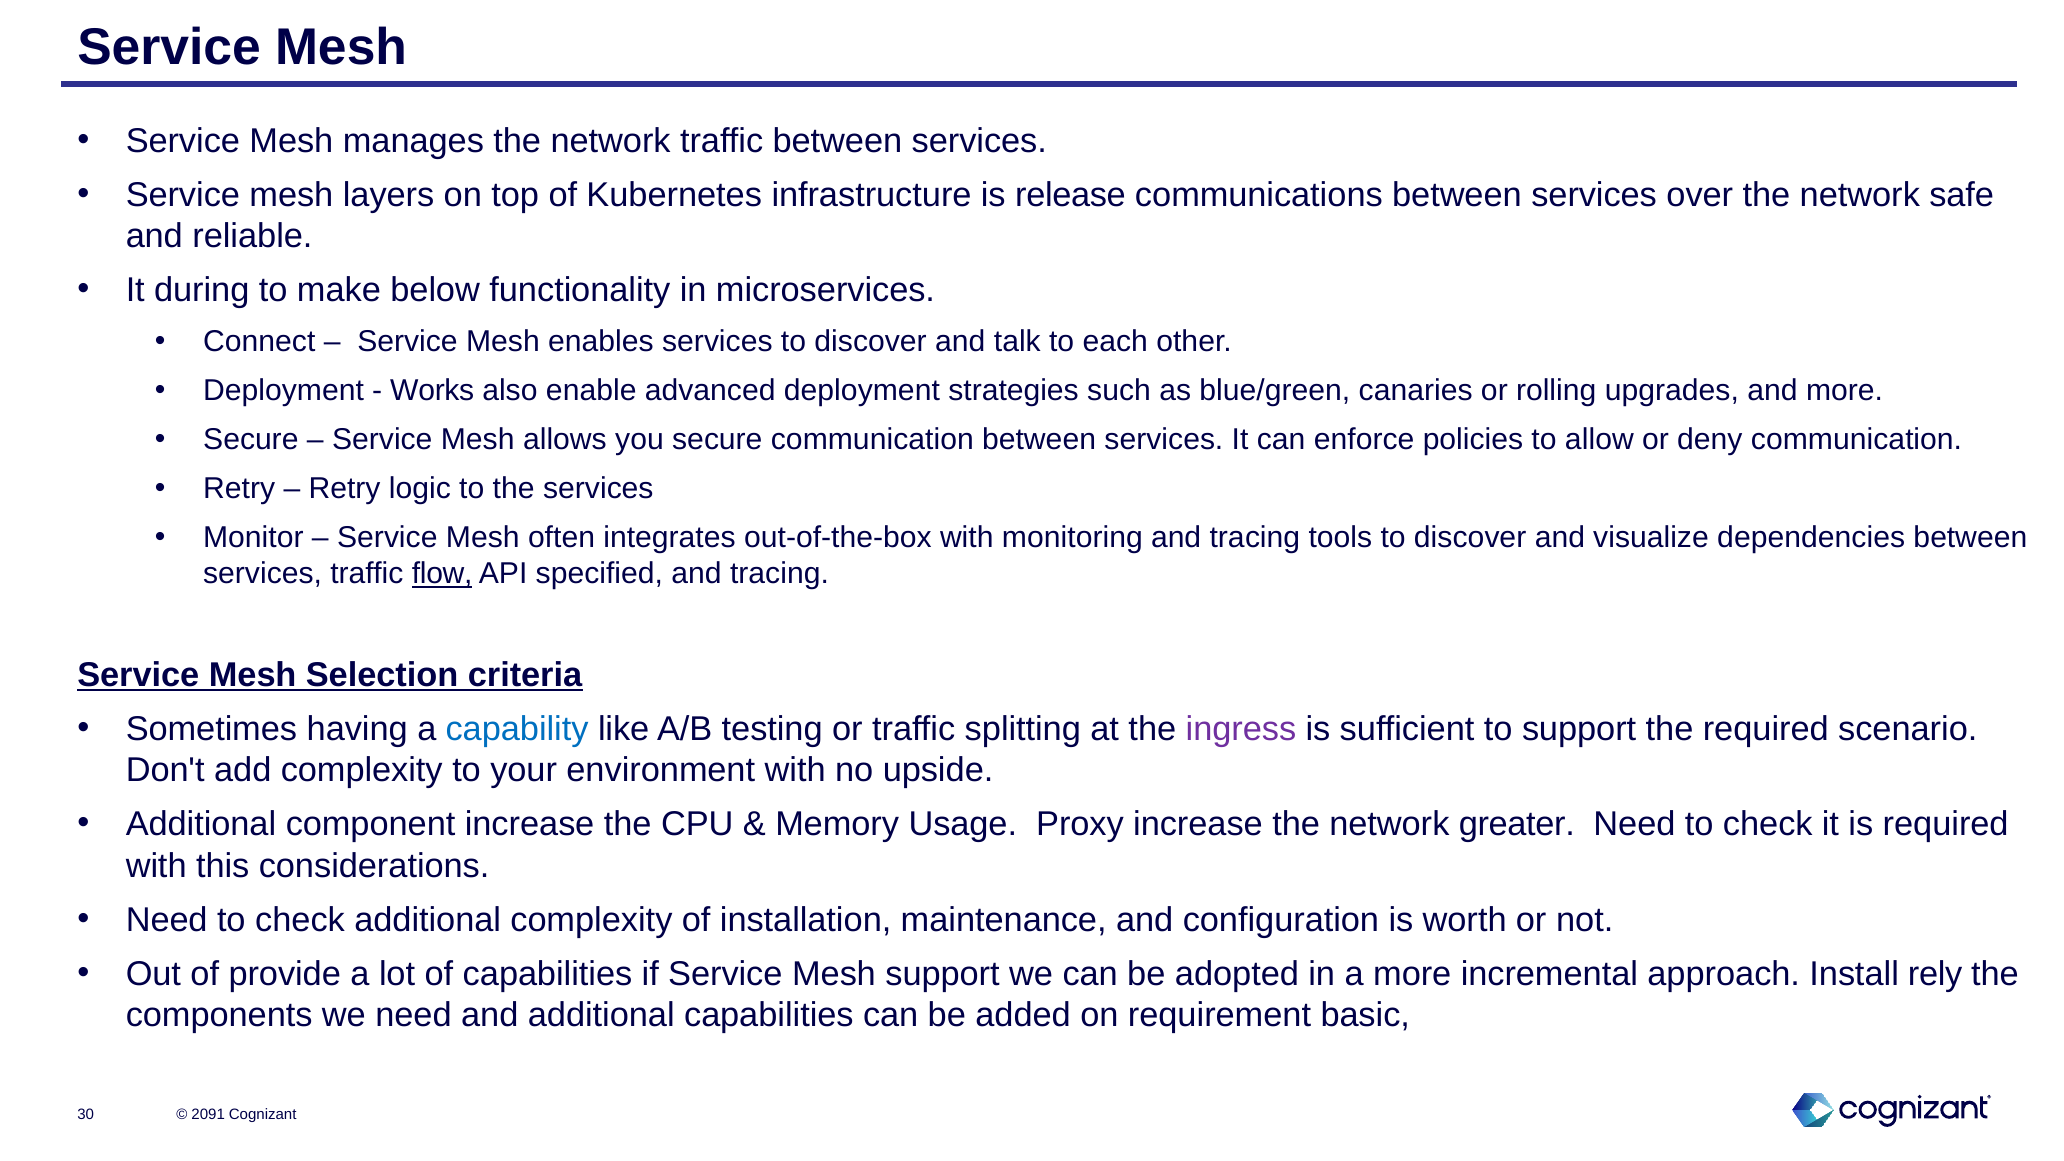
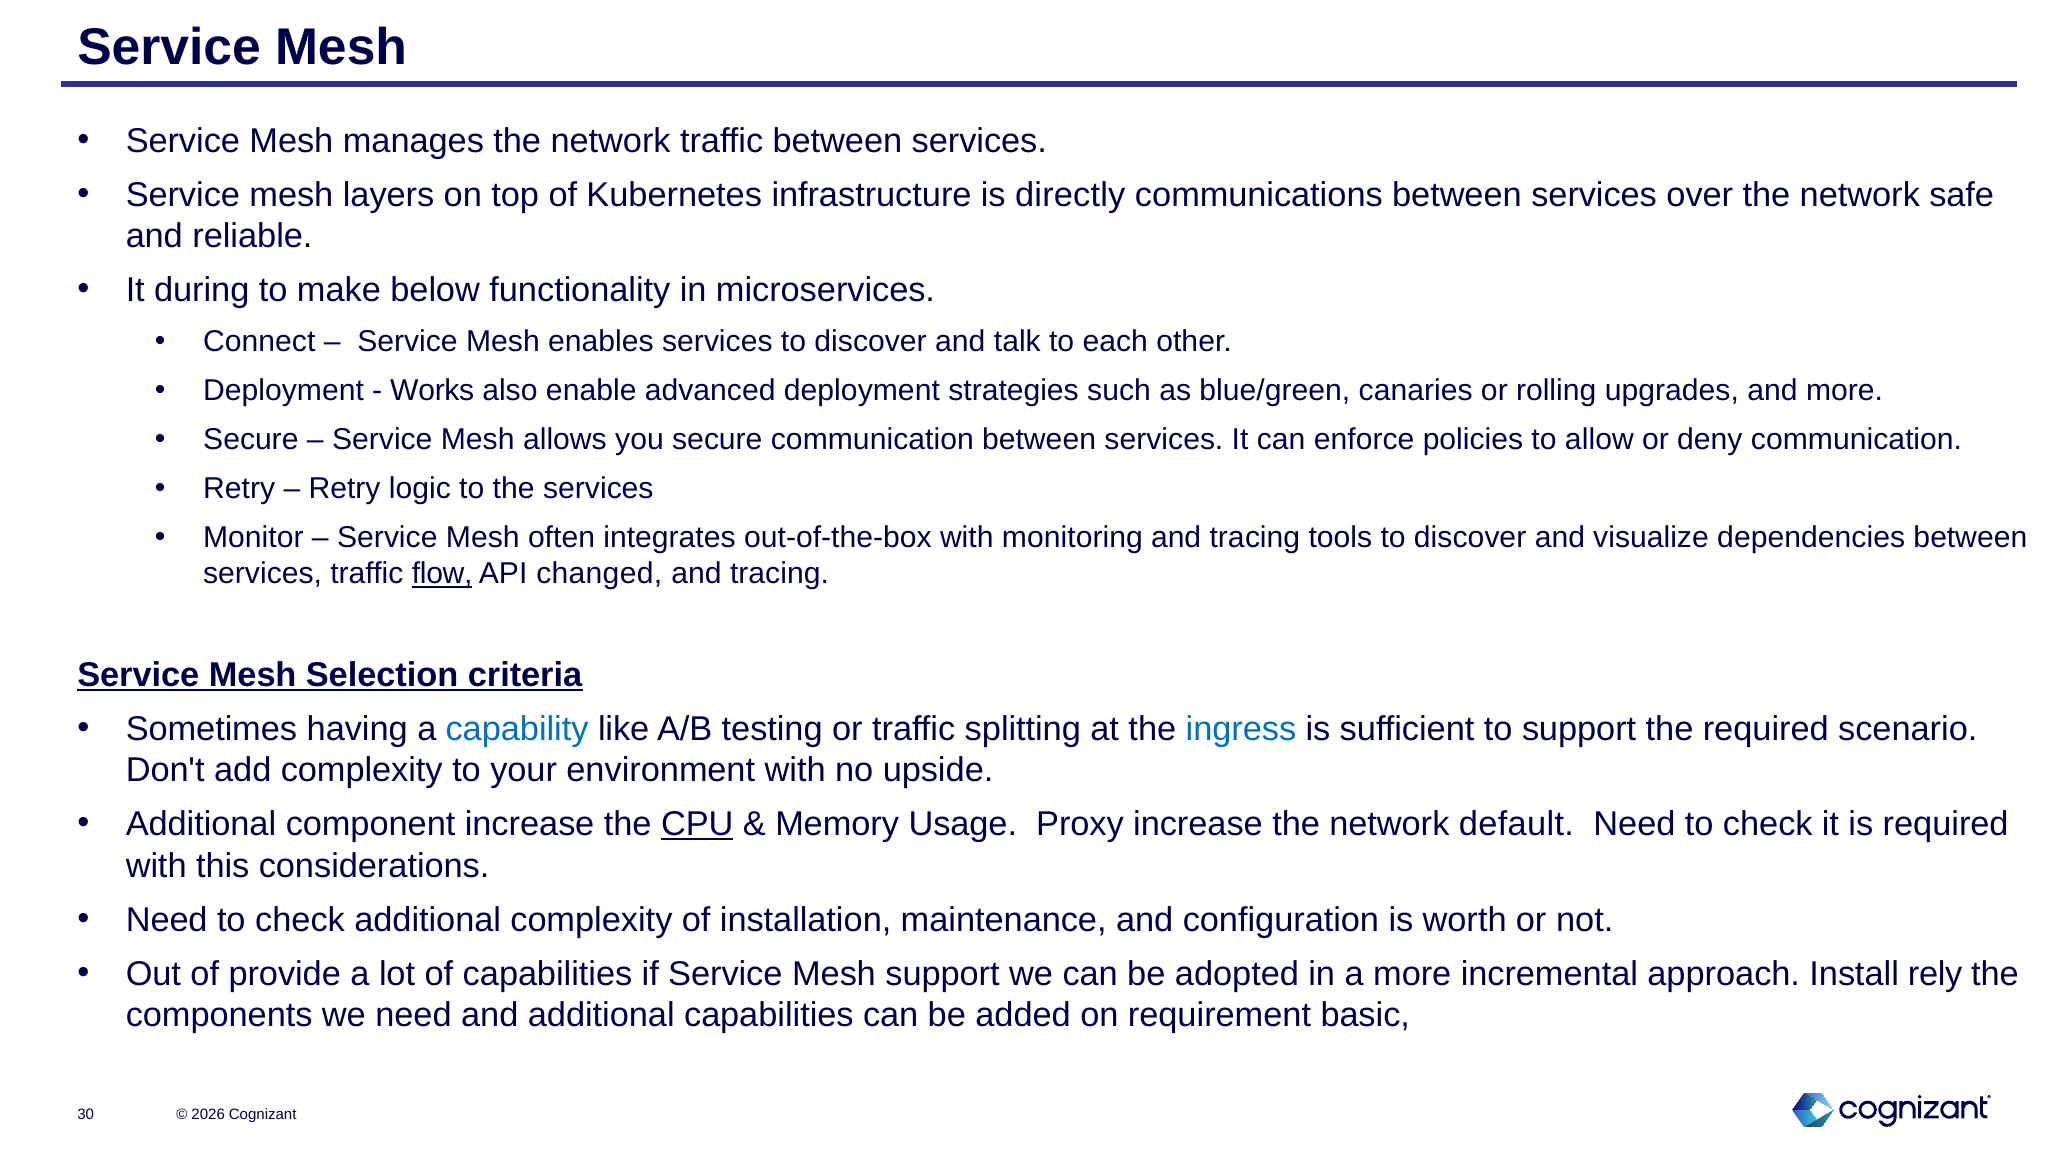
release: release -> directly
specified: specified -> changed
ingress colour: purple -> blue
CPU underline: none -> present
greater: greater -> default
2091: 2091 -> 2026
